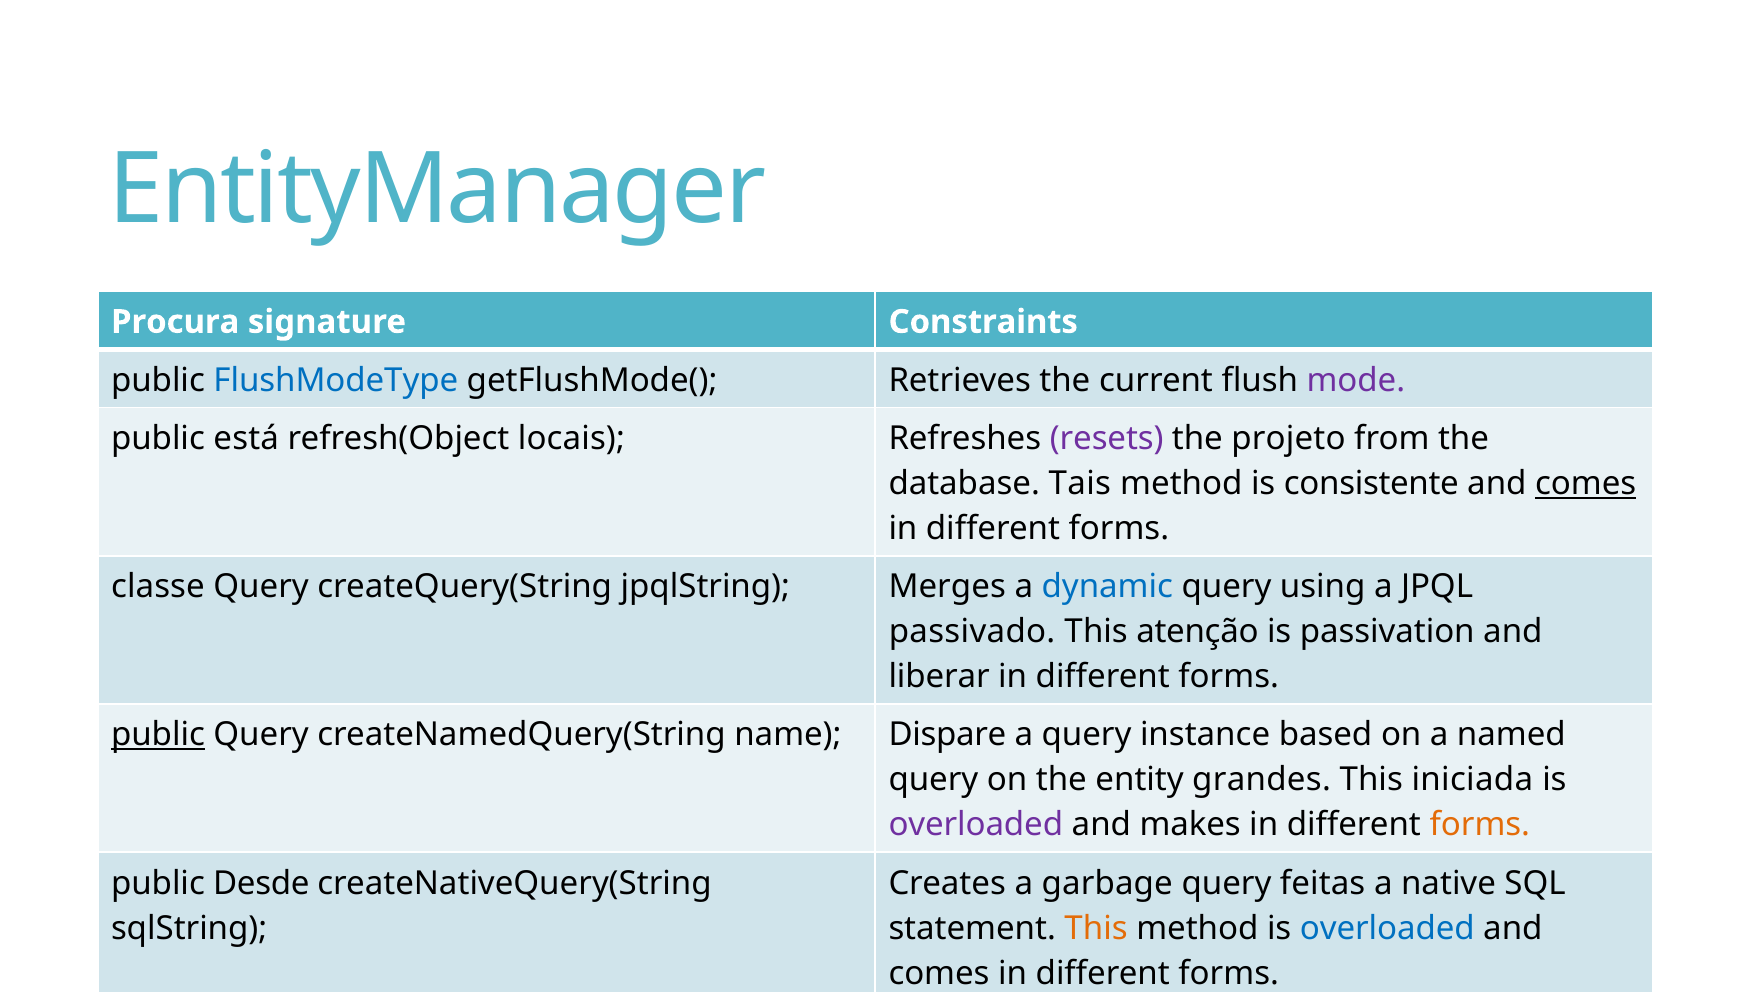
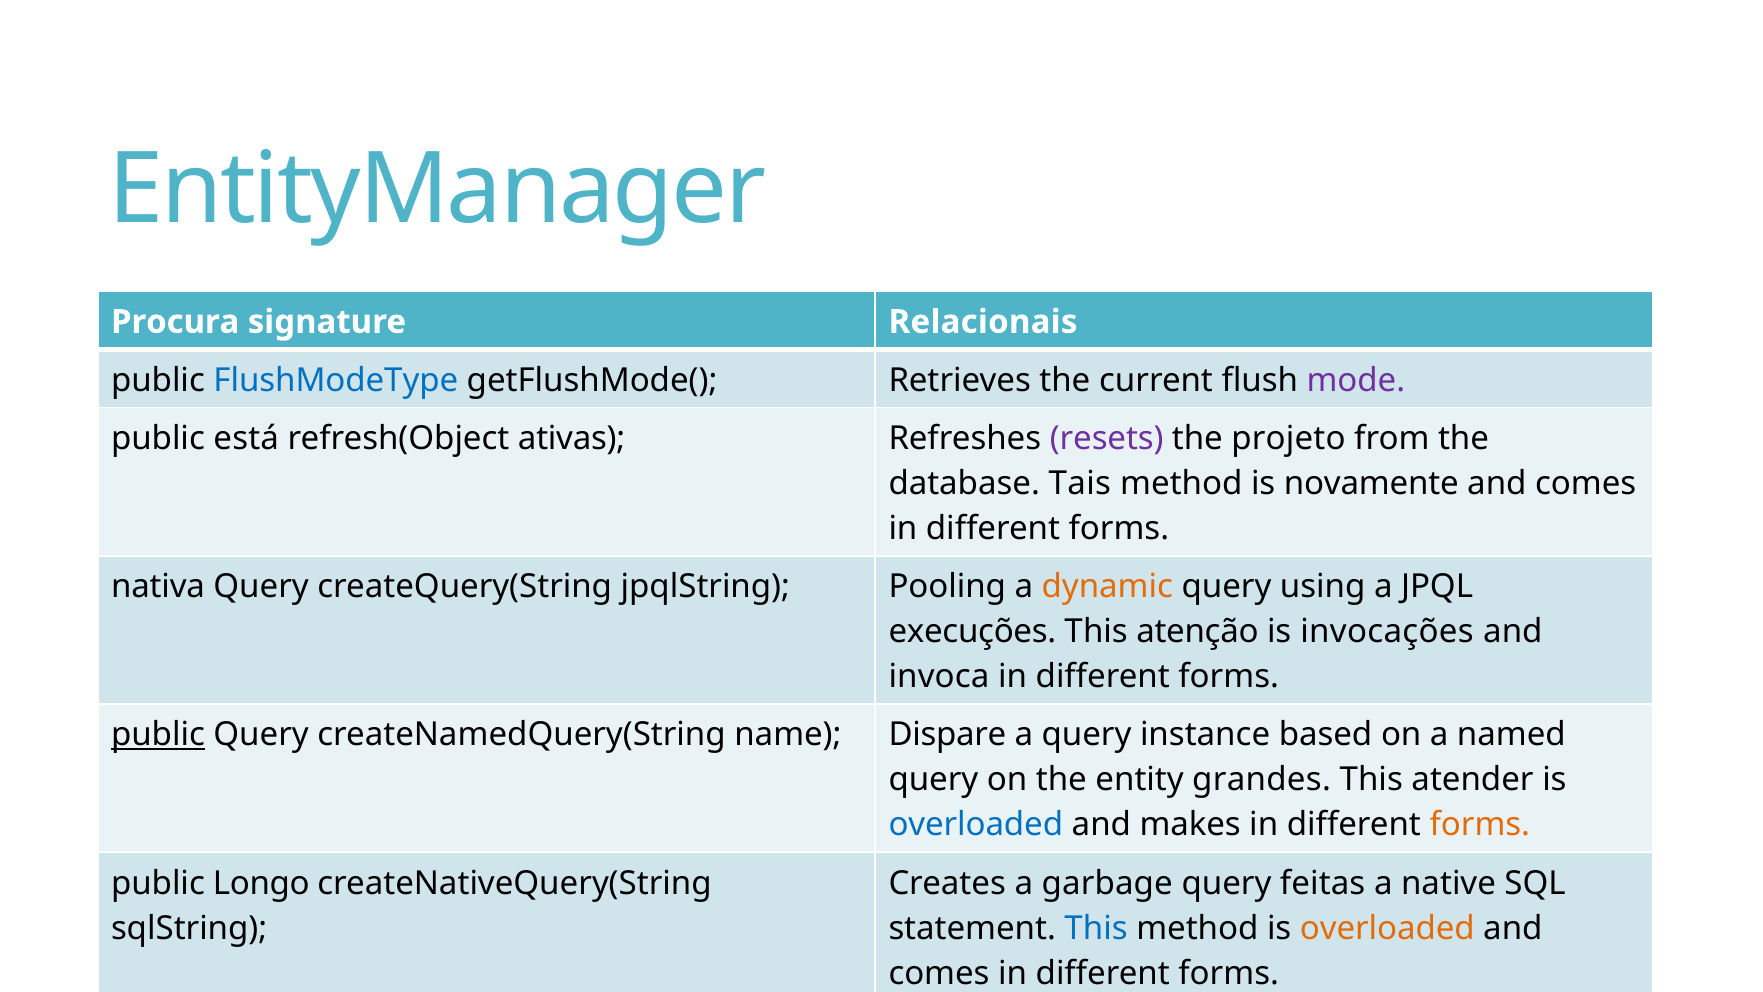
Constraints: Constraints -> Relacionais
locais: locais -> ativas
consistente: consistente -> novamente
comes at (1586, 483) underline: present -> none
classe: classe -> nativa
Merges: Merges -> Pooling
dynamic colour: blue -> orange
passivado: passivado -> execuções
passivation: passivation -> invocações
liberar: liberar -> invoca
iniciada: iniciada -> atender
overloaded at (976, 825) colour: purple -> blue
Desde: Desde -> Longo
This at (1096, 928) colour: orange -> blue
overloaded at (1387, 928) colour: blue -> orange
